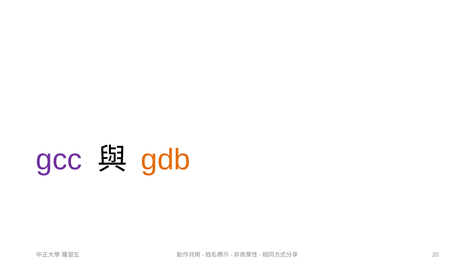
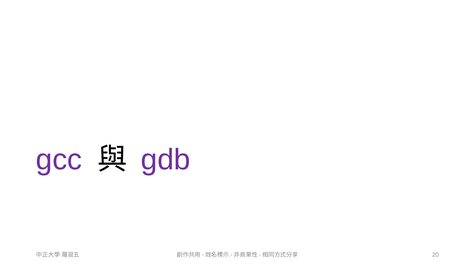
gdb colour: orange -> purple
